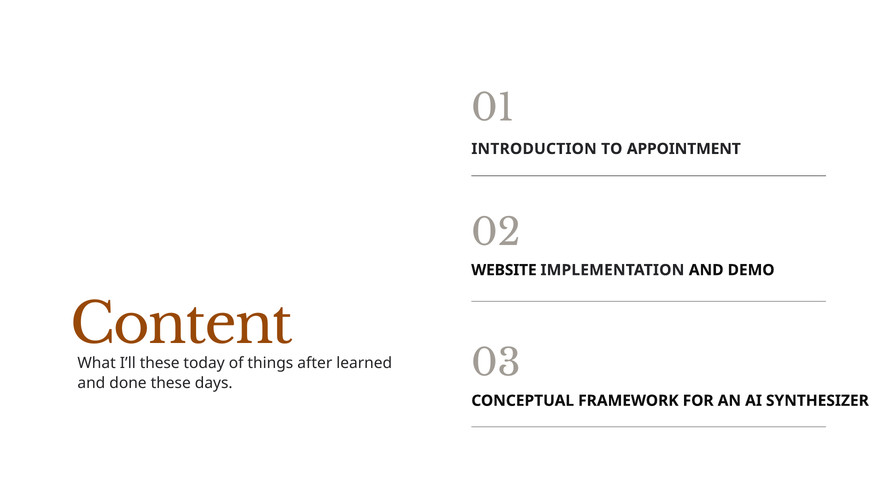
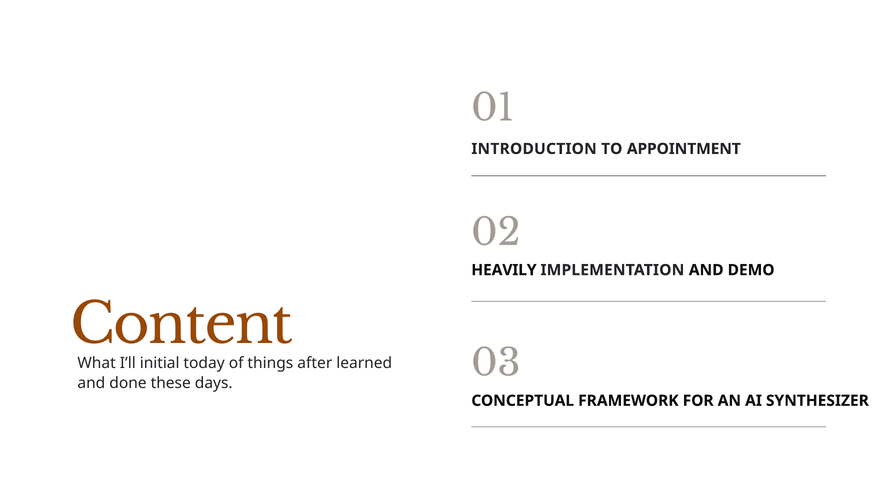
WEBSITE: WEBSITE -> HEAVILY
I’ll these: these -> initial
